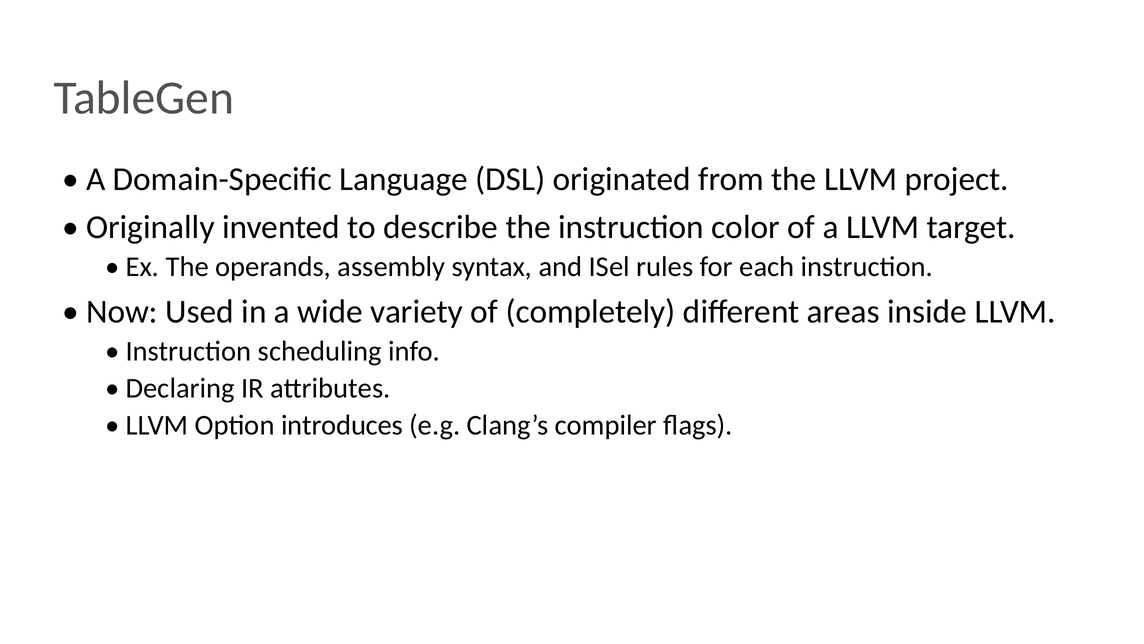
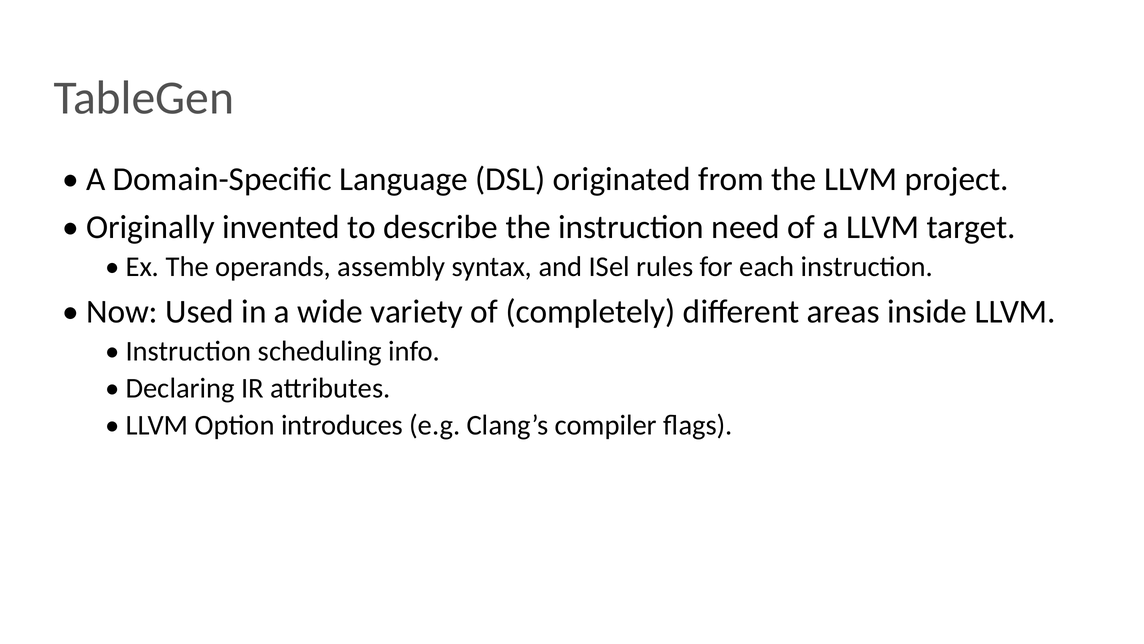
color: color -> need
